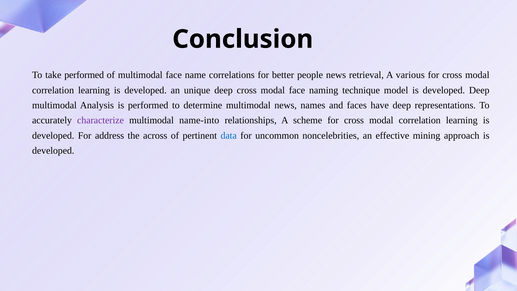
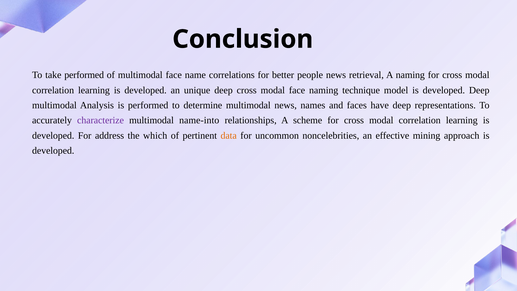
A various: various -> naming
across: across -> which
data colour: blue -> orange
